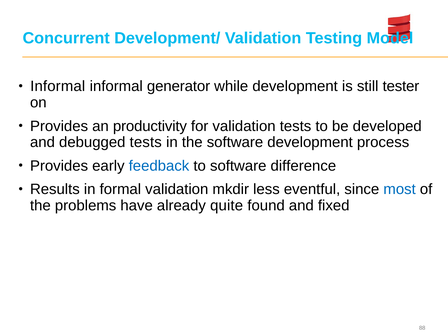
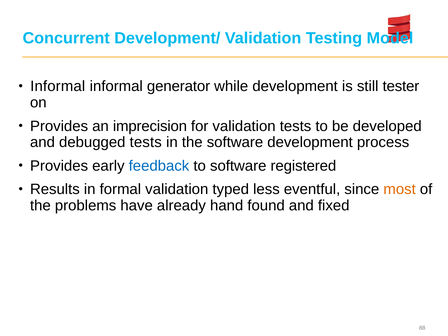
productivity: productivity -> imprecision
difference: difference -> registered
mkdir: mkdir -> typed
most colour: blue -> orange
quite: quite -> hand
